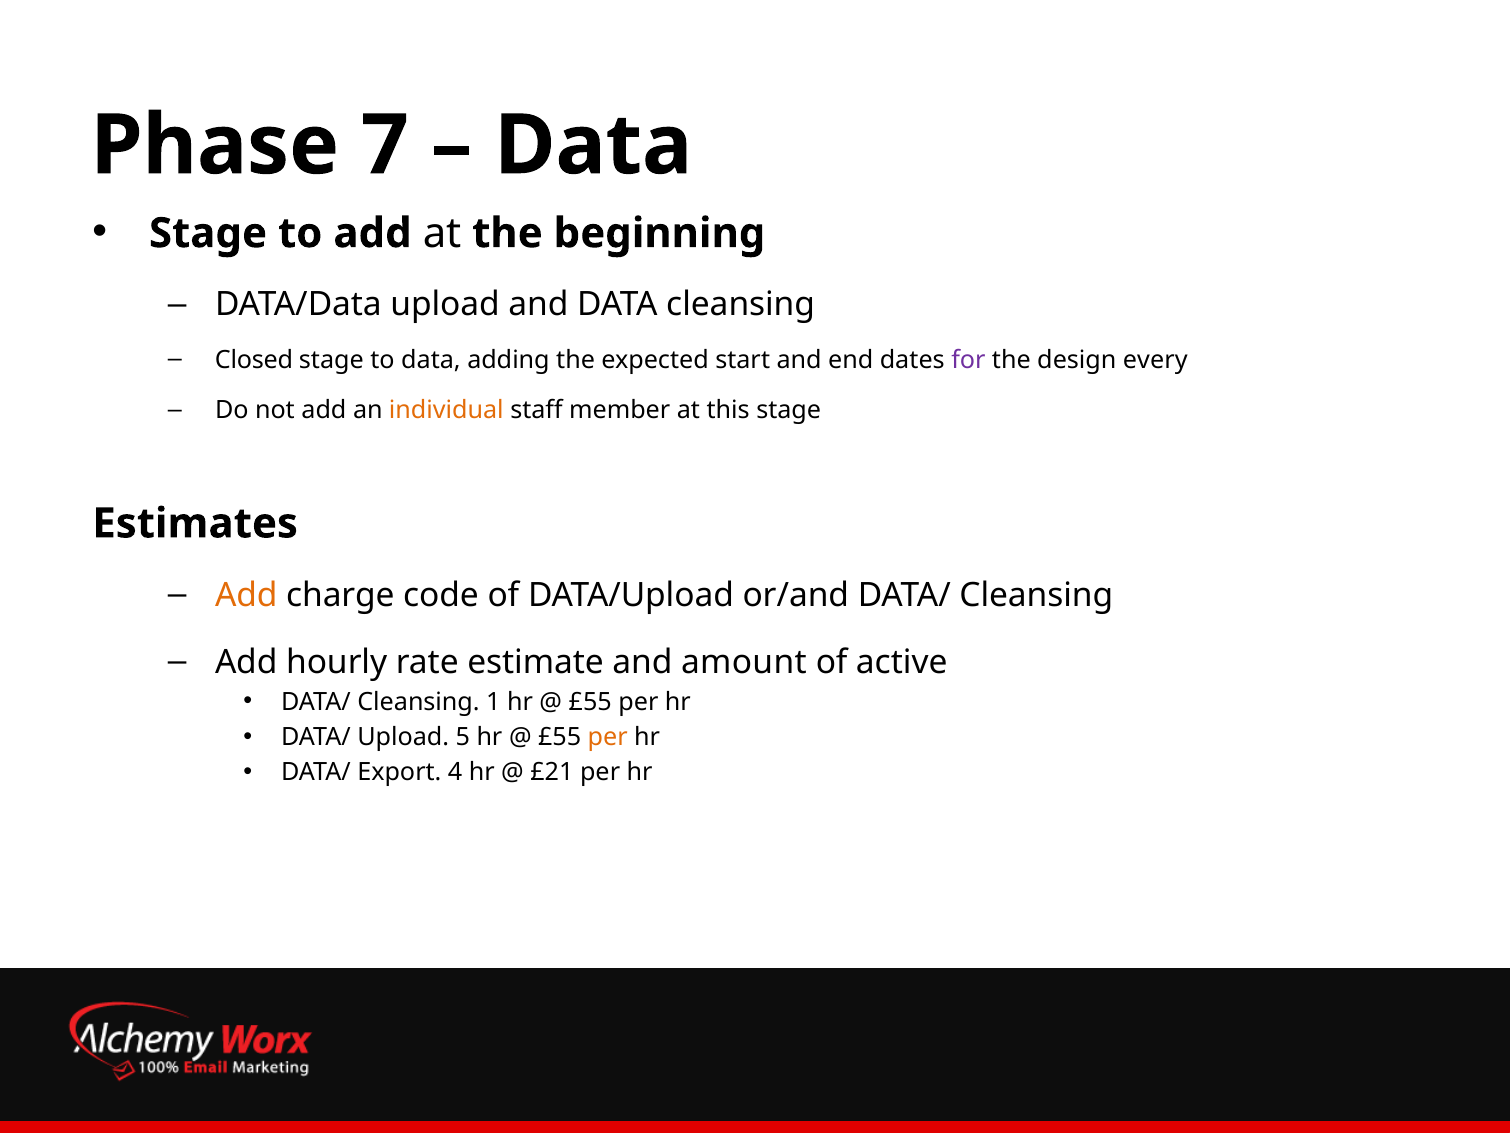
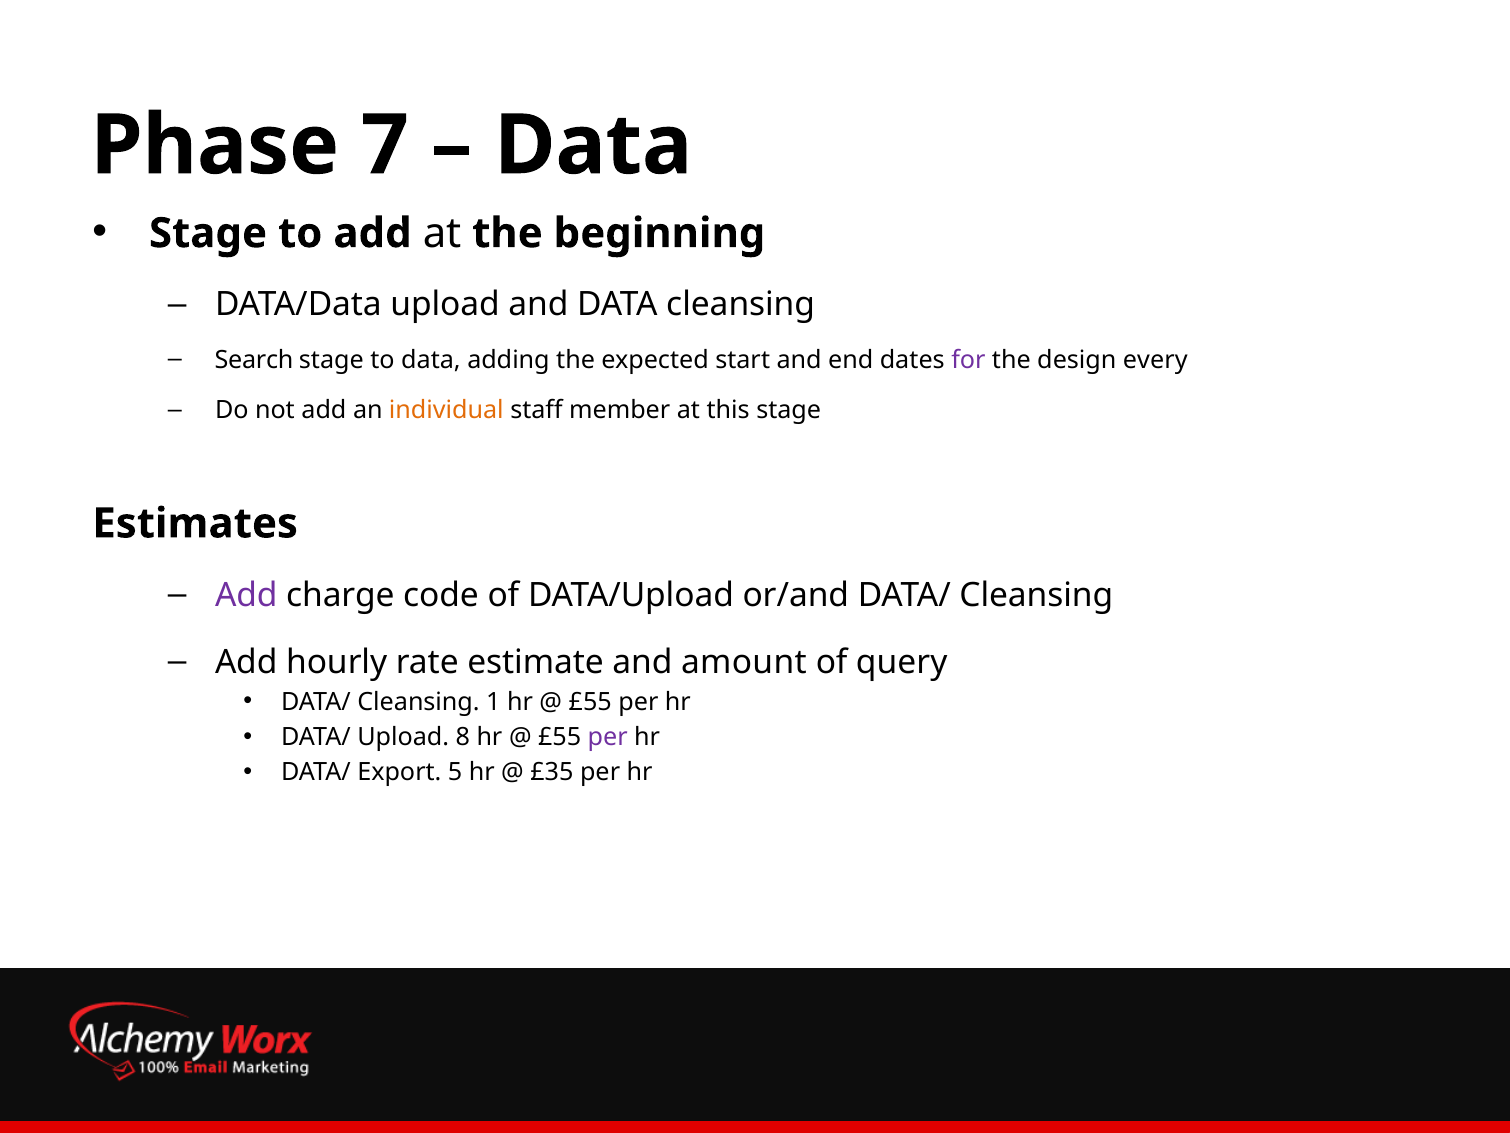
Closed: Closed -> Search
Add at (246, 595) colour: orange -> purple
active: active -> query
5: 5 -> 8
per at (608, 737) colour: orange -> purple
4: 4 -> 5
£21: £21 -> £35
